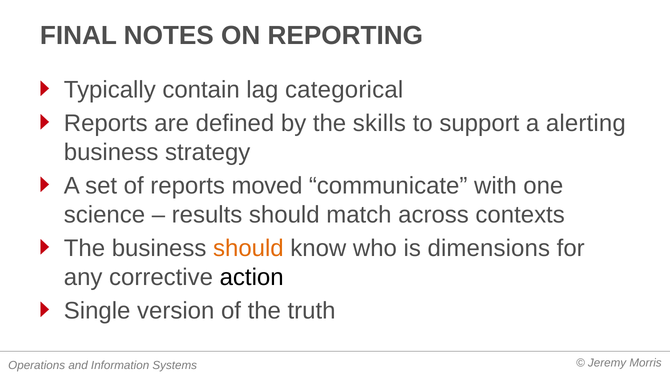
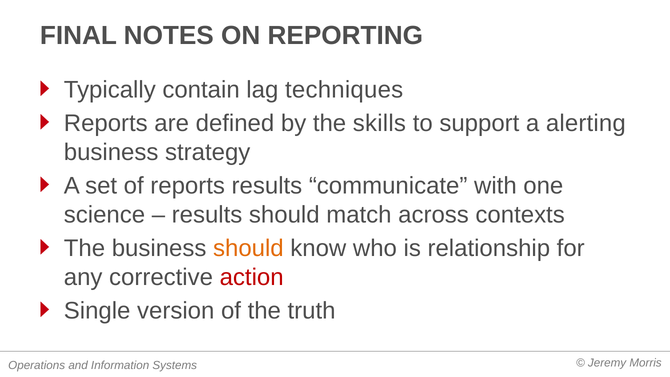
categorical: categorical -> techniques
reports moved: moved -> results
dimensions: dimensions -> relationship
action colour: black -> red
